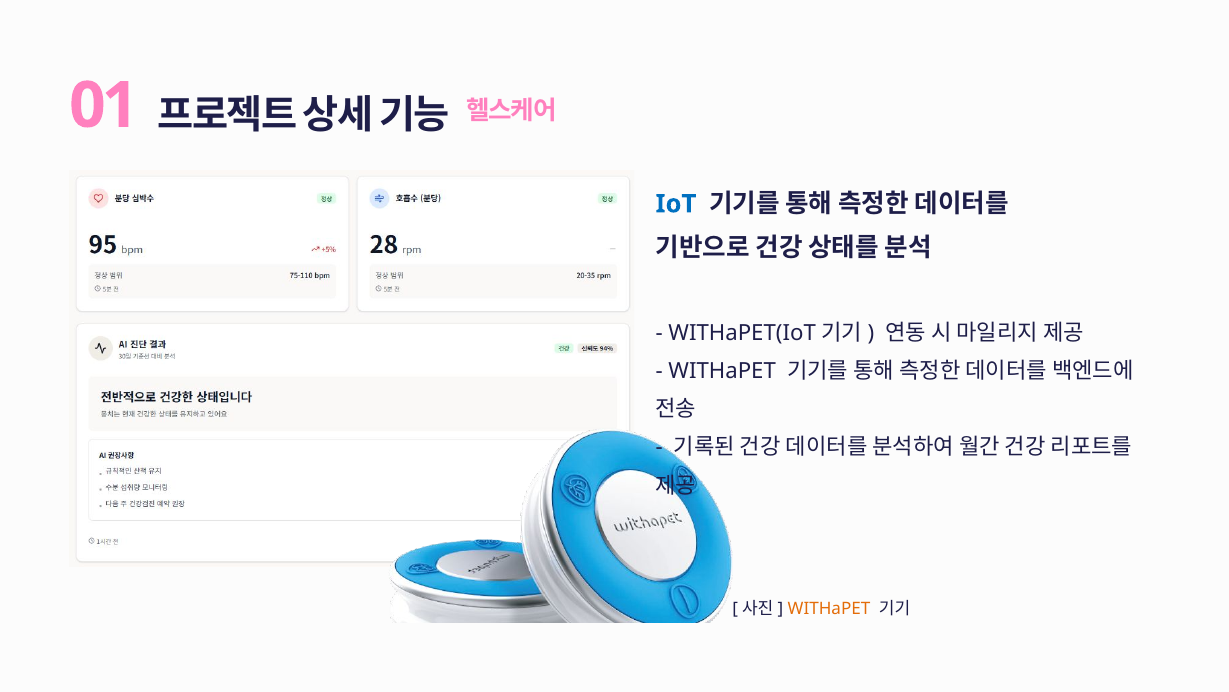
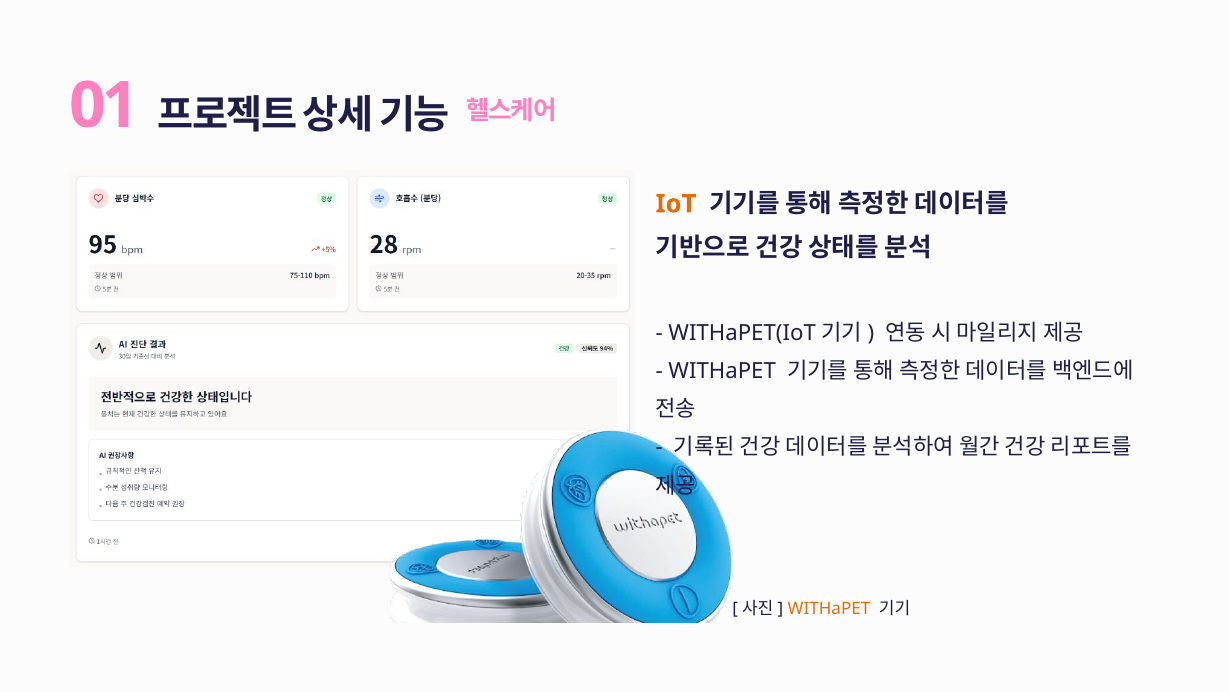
IoT colour: blue -> orange
